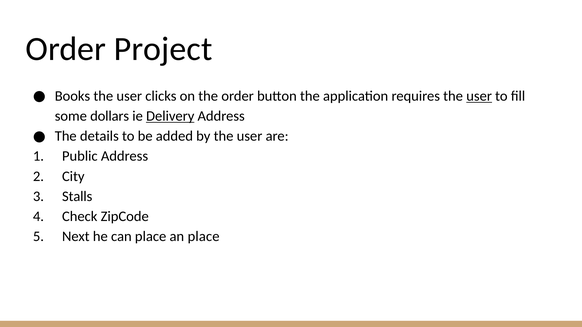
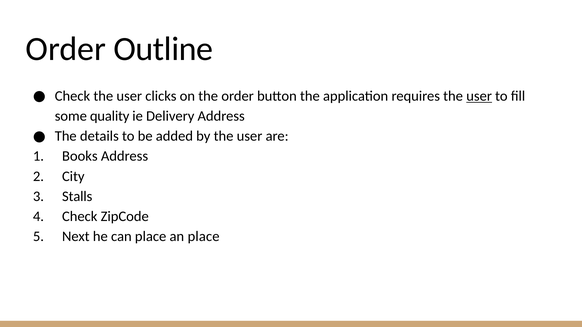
Project: Project -> Outline
Books at (72, 96): Books -> Check
dollars: dollars -> quality
Delivery underline: present -> none
Public: Public -> Books
